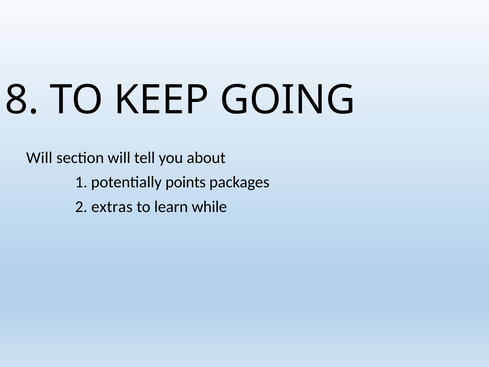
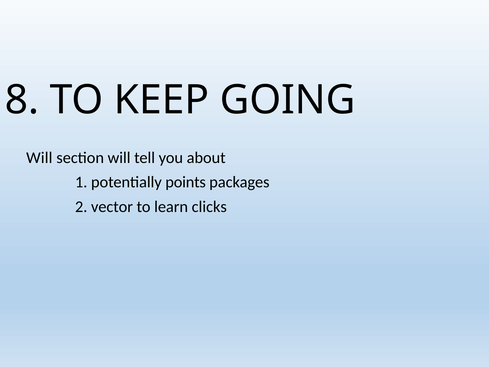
extras: extras -> vector
while: while -> clicks
